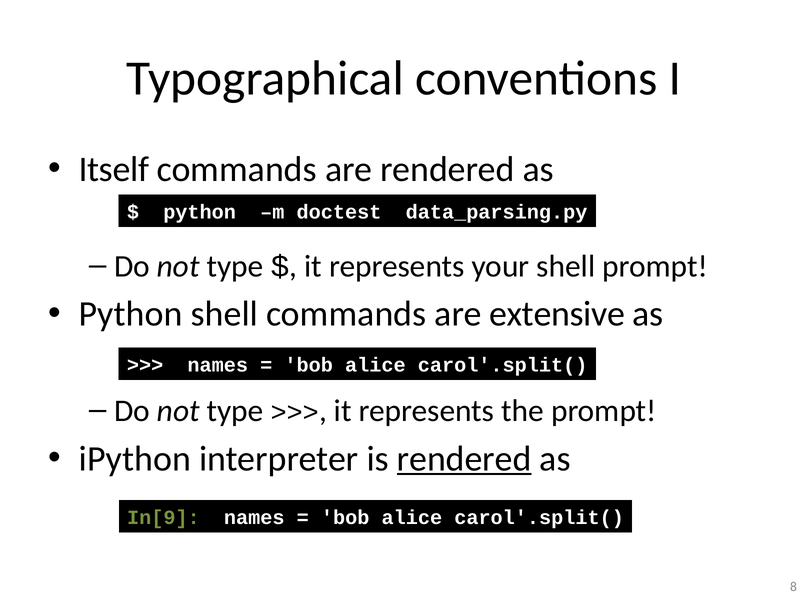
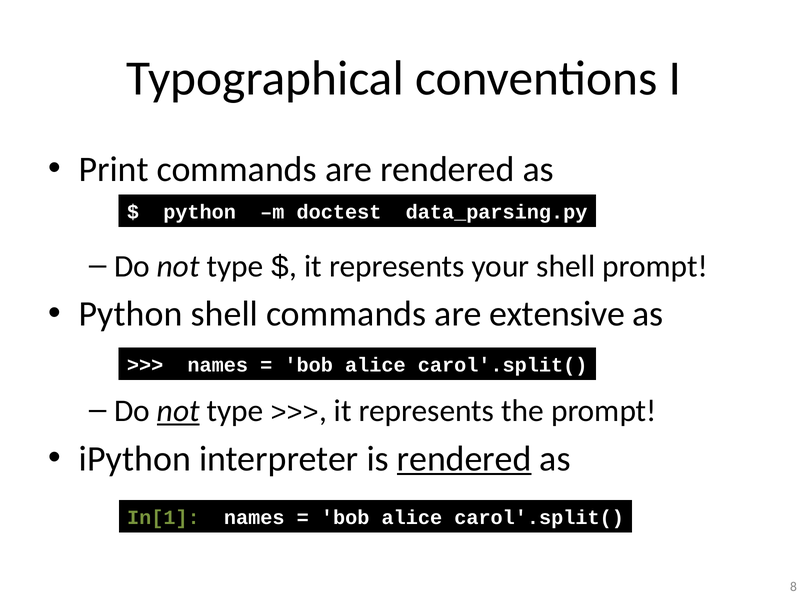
Itself: Itself -> Print
not at (178, 411) underline: none -> present
In[9: In[9 -> In[1
